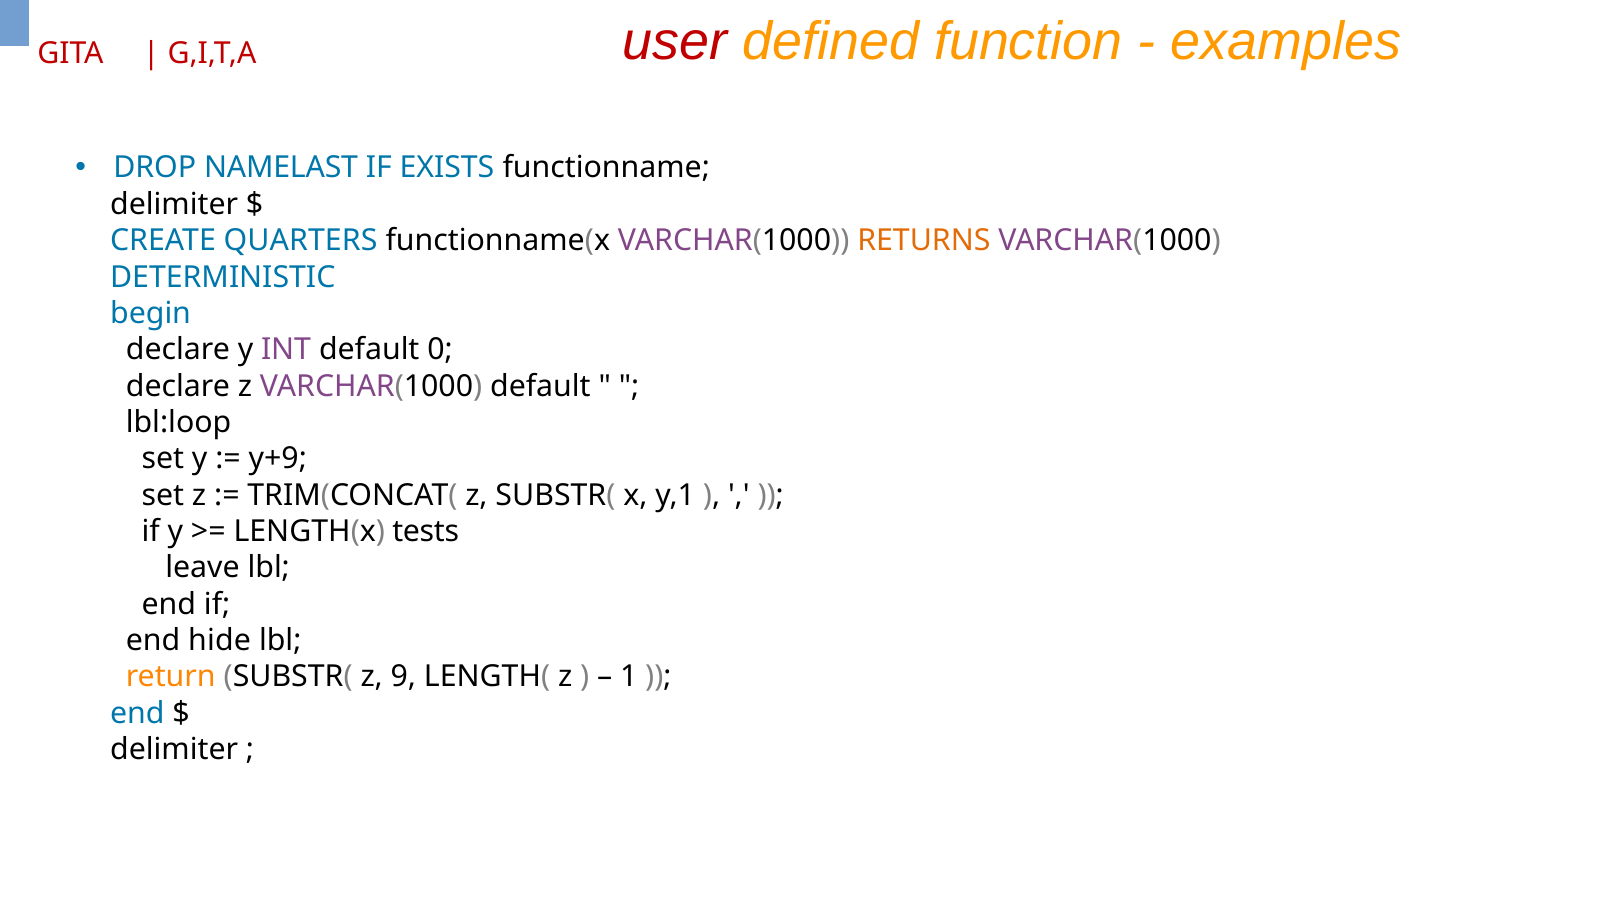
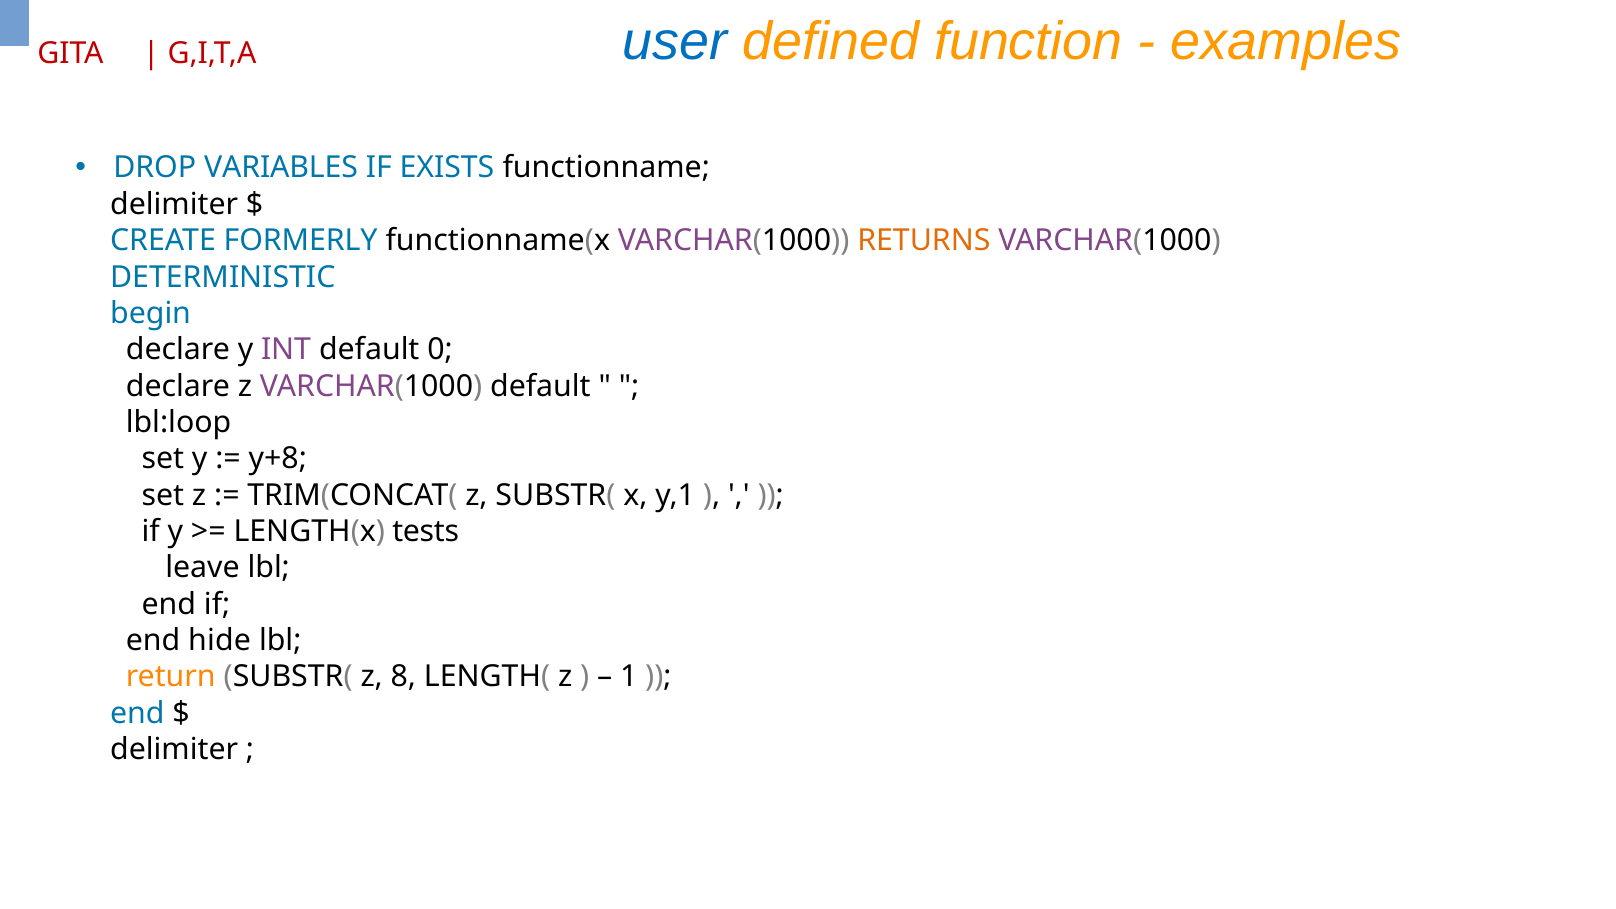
user colour: red -> blue
NAMELAST: NAMELAST -> VARIABLES
QUARTERS: QUARTERS -> FORMERLY
y+9: y+9 -> y+8
9: 9 -> 8
